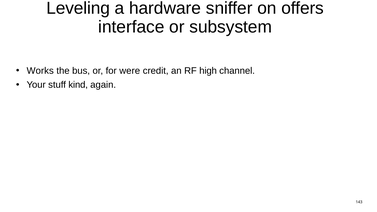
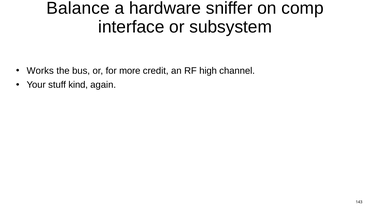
Leveling: Leveling -> Balance
offers: offers -> comp
were: were -> more
